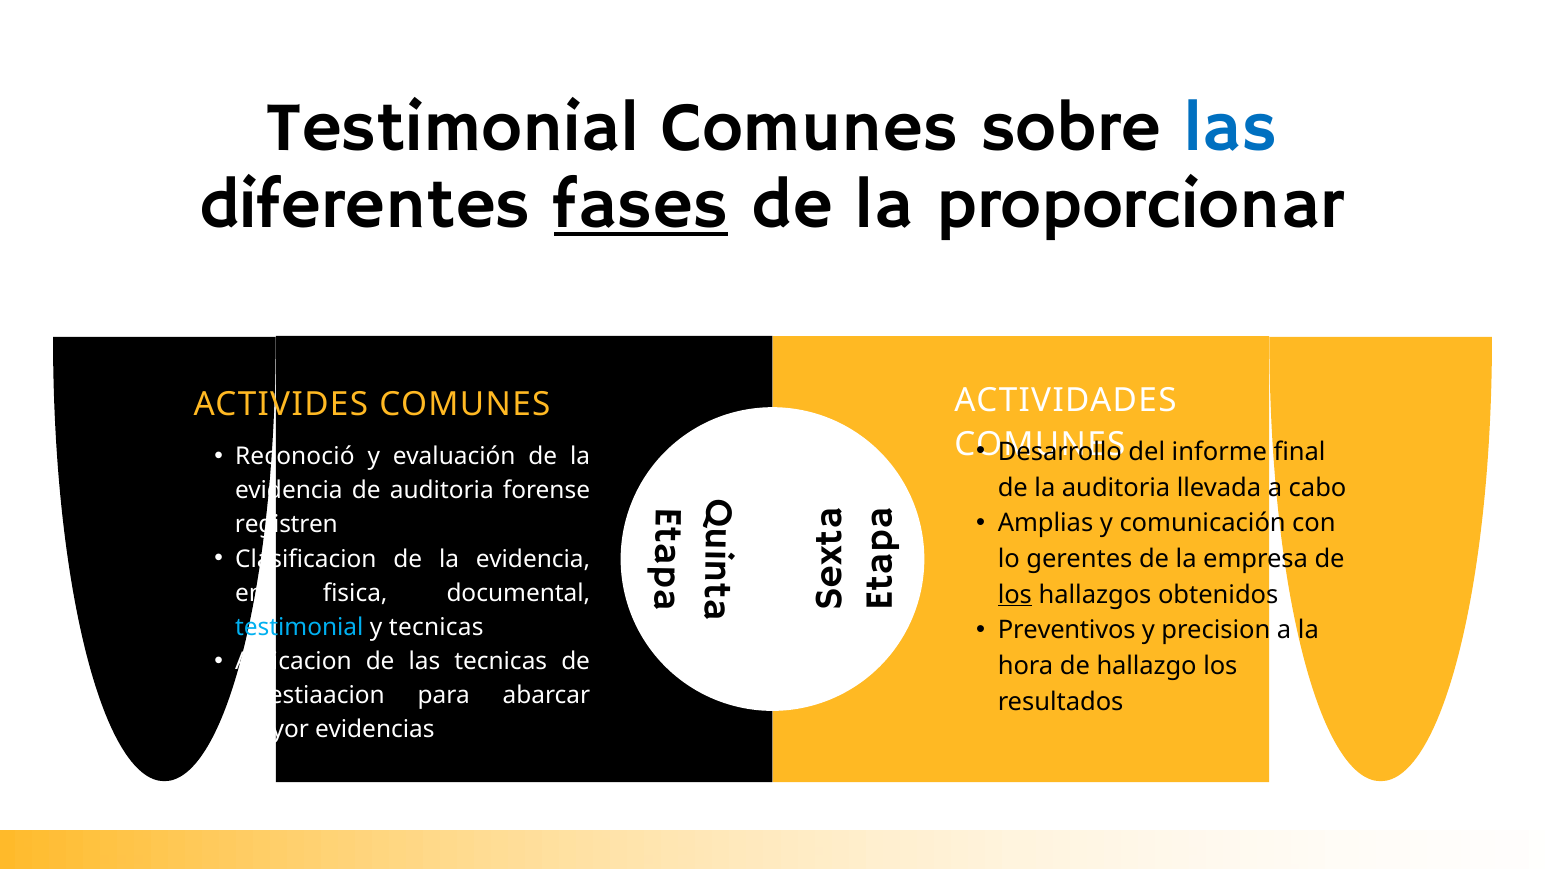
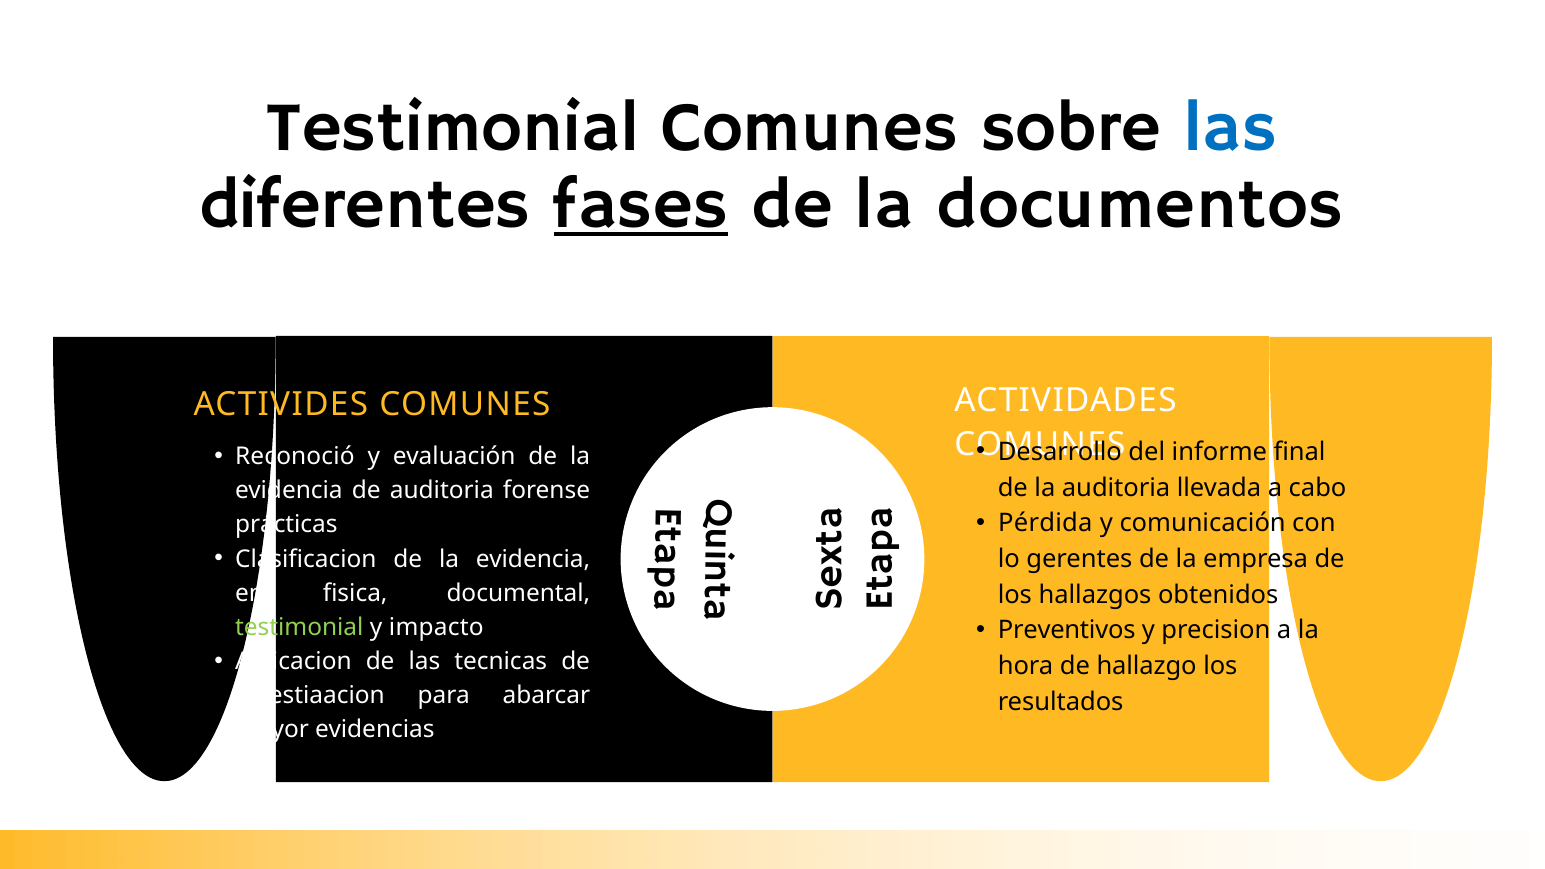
proporcionar: proporcionar -> documentos
Amplias: Amplias -> Pérdida
registren: registren -> prácticas
los at (1015, 595) underline: present -> none
testimonial at (299, 627) colour: light blue -> light green
y tecnicas: tecnicas -> impacto
